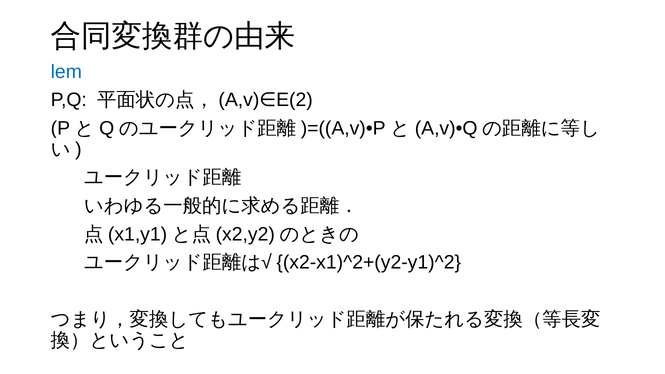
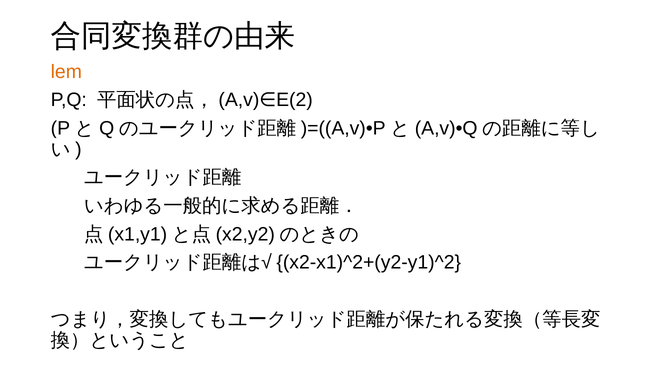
lem colour: blue -> orange
